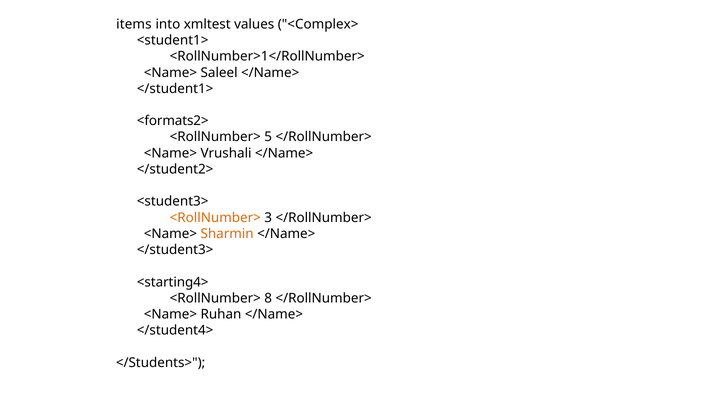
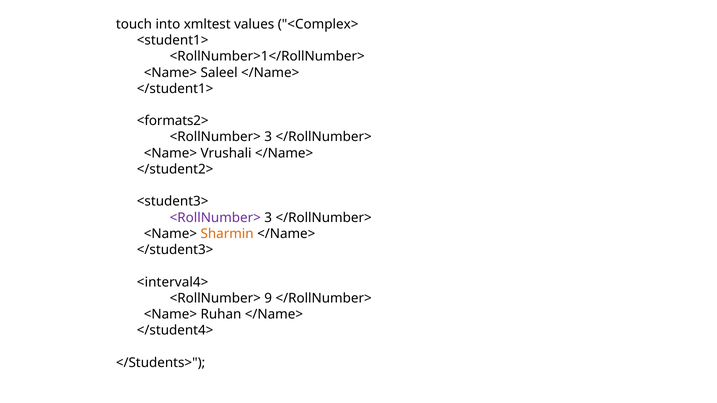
items: items -> touch
5 at (268, 137): 5 -> 3
<RollNumber> at (215, 218) colour: orange -> purple
<starting4>: <starting4> -> <interval4>
8: 8 -> 9
